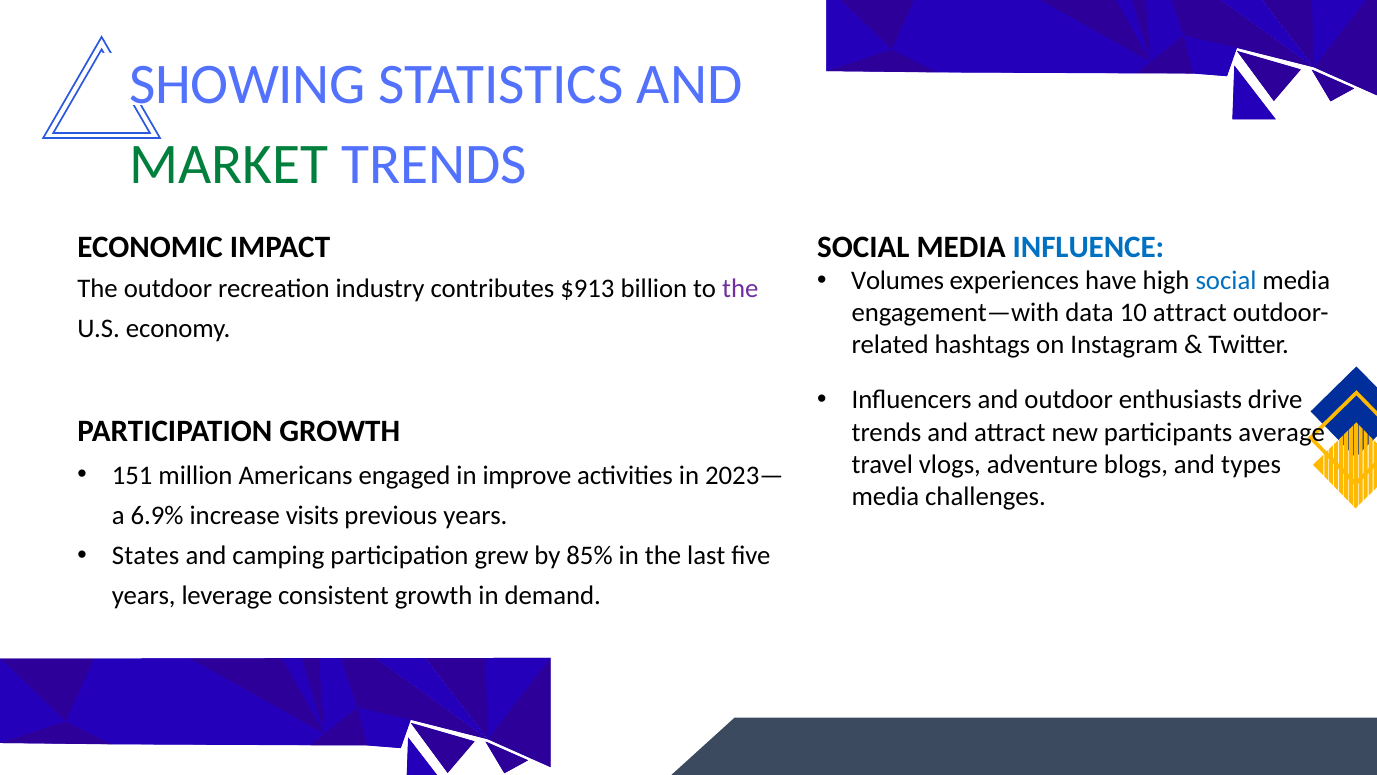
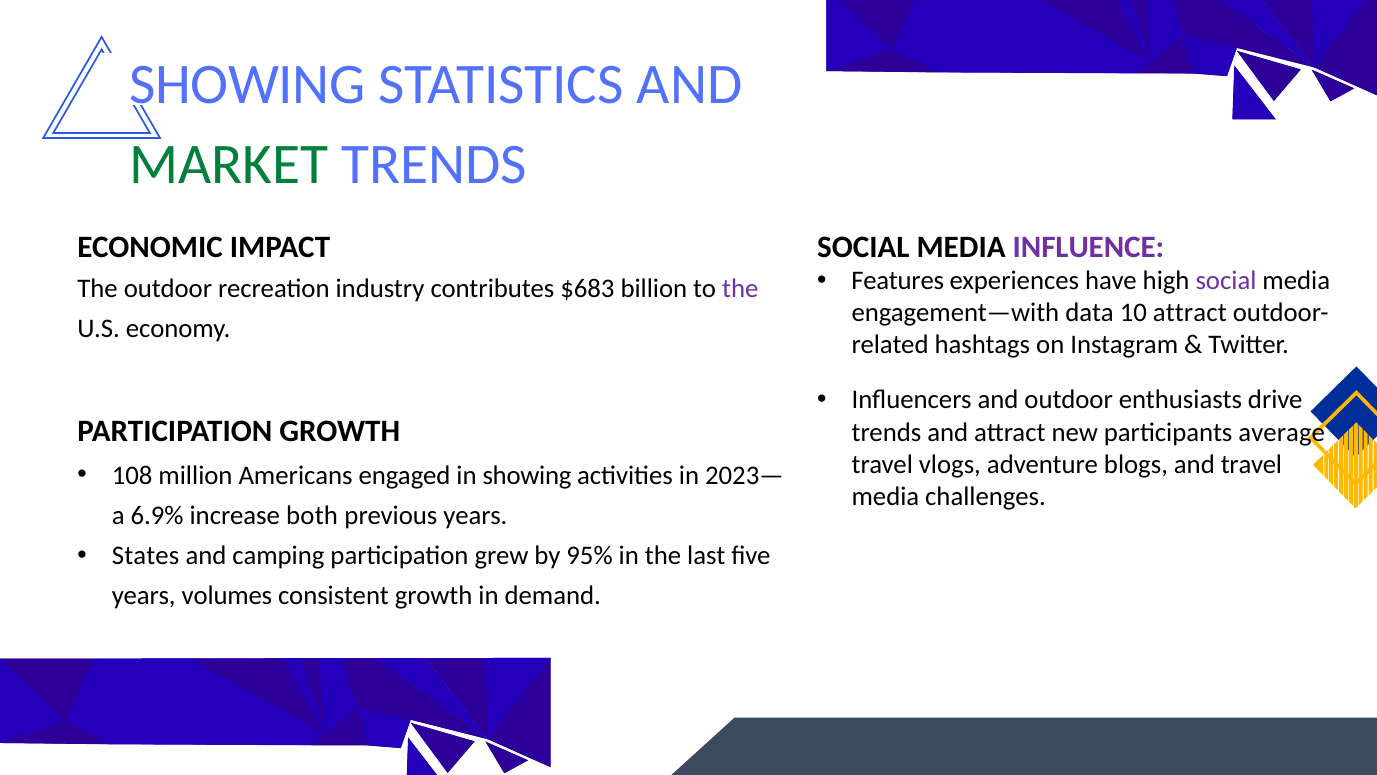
INFLUENCE colour: blue -> purple
Volumes: Volumes -> Features
social at (1226, 280) colour: blue -> purple
$913: $913 -> $683
and types: types -> travel
151: 151 -> 108
in improve: improve -> showing
visits: visits -> both
85%: 85% -> 95%
leverage: leverage -> volumes
